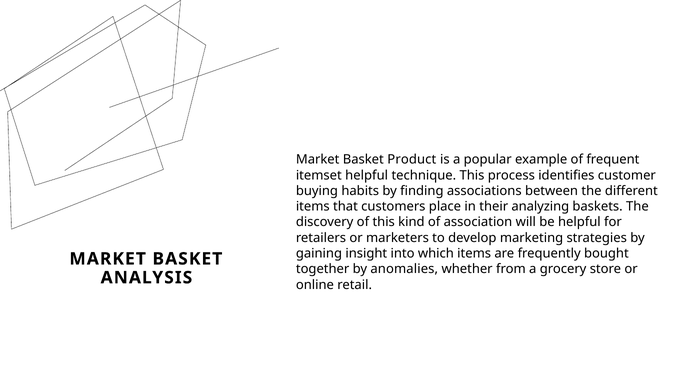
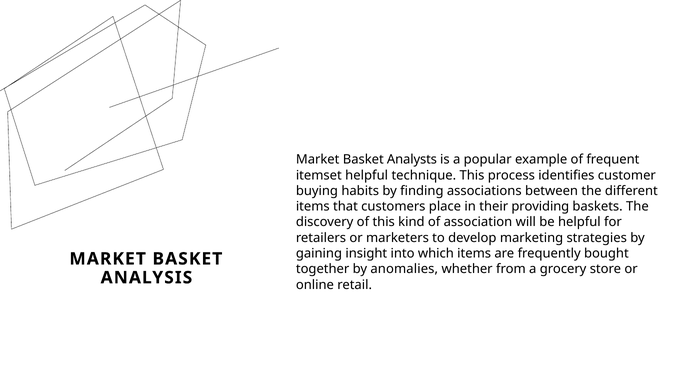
Product: Product -> Analysts
analyzing: analyzing -> providing
